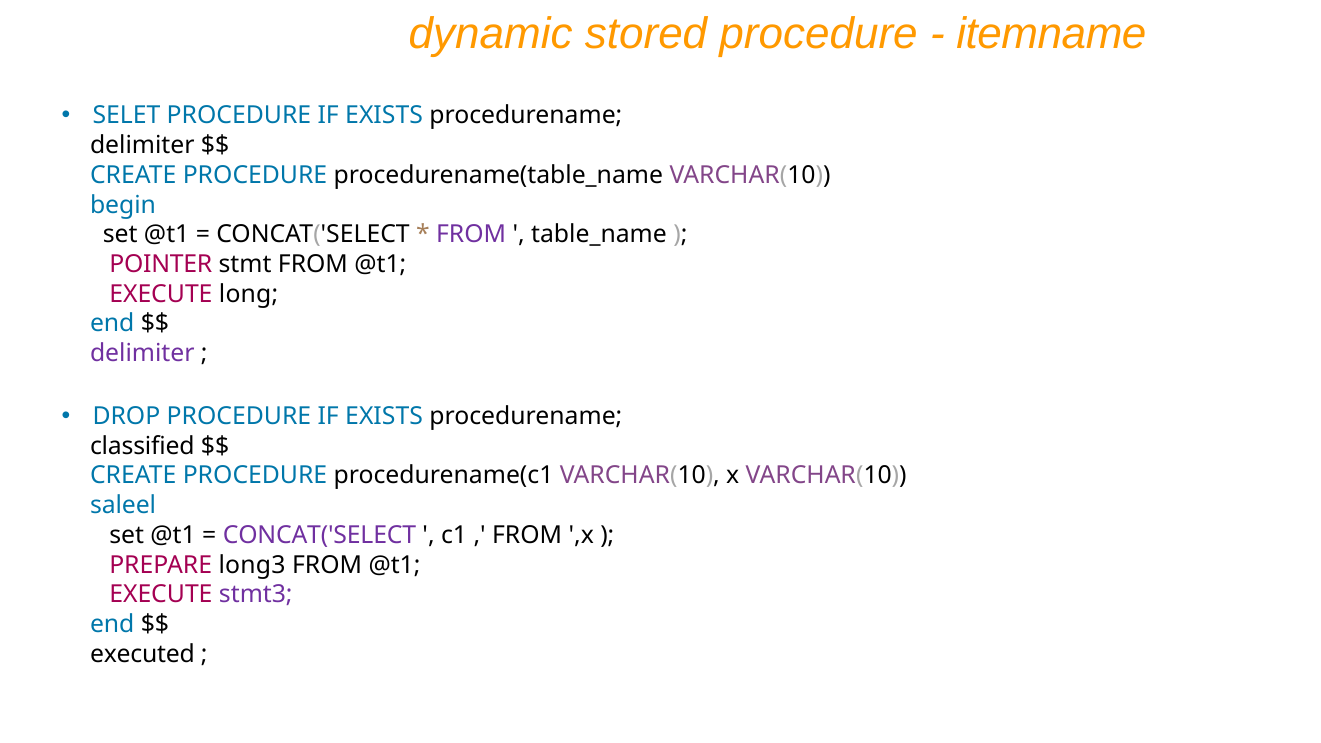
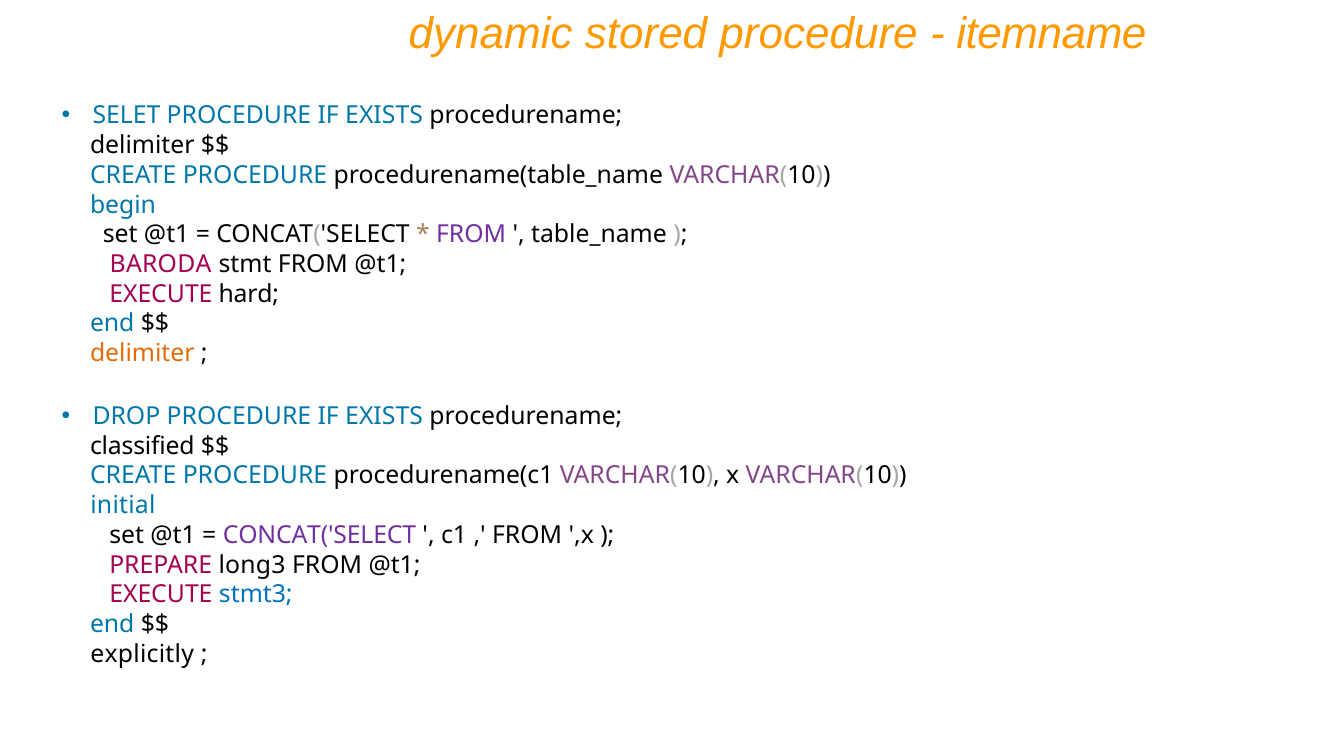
POINTER: POINTER -> BARODA
long: long -> hard
delimiter at (142, 354) colour: purple -> orange
saleel: saleel -> initial
stmt3 colour: purple -> blue
executed: executed -> explicitly
